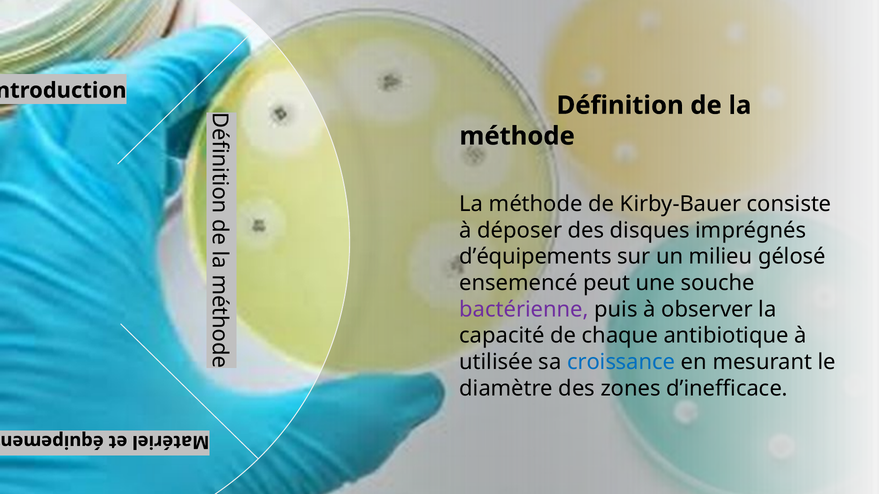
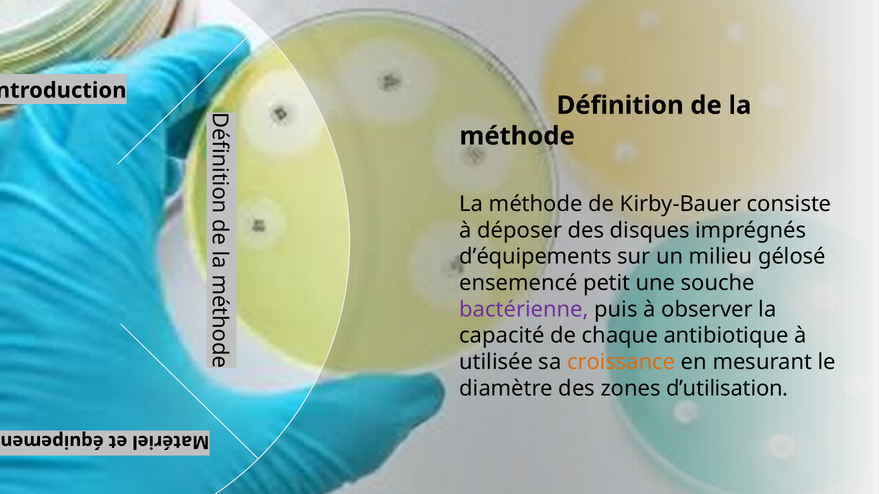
peut: peut -> petit
croissance colour: blue -> orange
d’inefficace: d’inefficace -> d’utilisation
